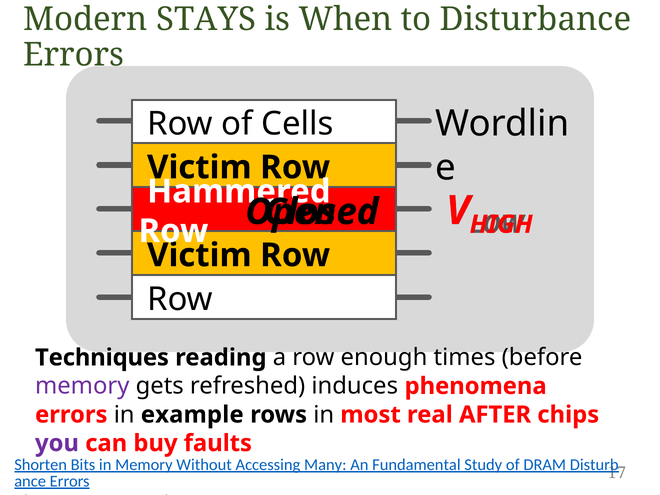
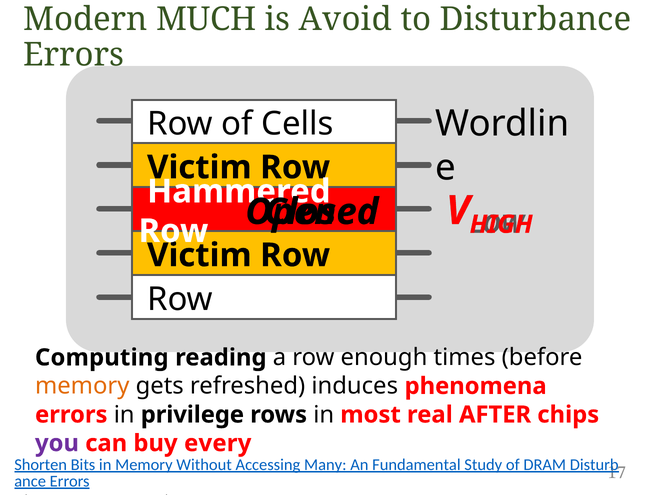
STAYS: STAYS -> MUCH
When: When -> Avoid
Techniques: Techniques -> Computing
memory at (82, 386) colour: purple -> orange
example: example -> privilege
faults: faults -> every
